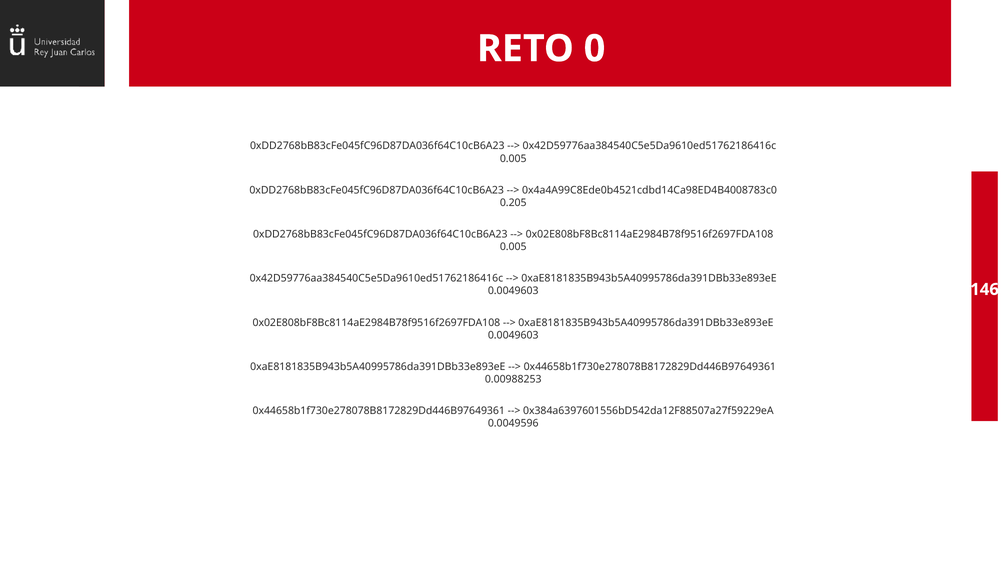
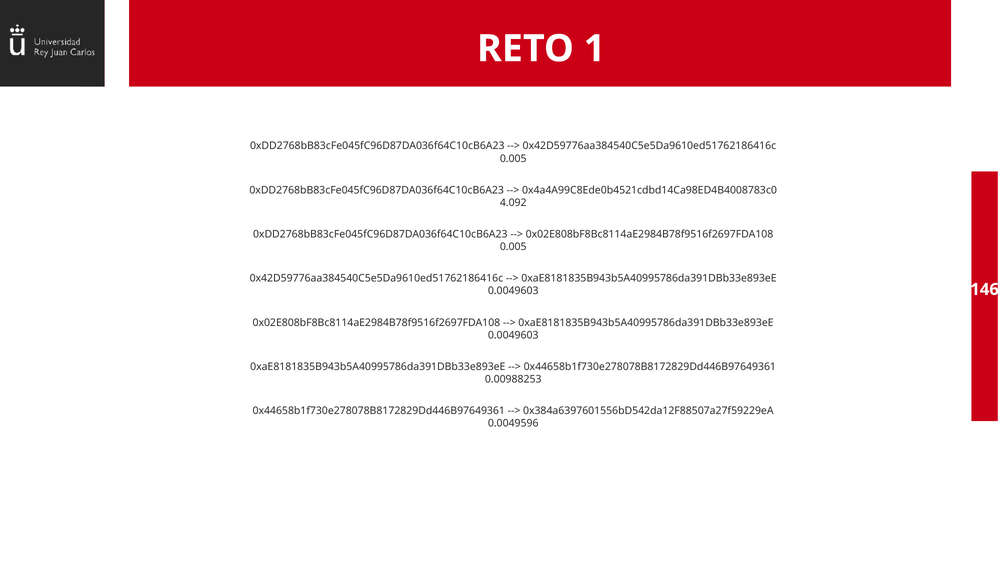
0: 0 -> 1
0.205: 0.205 -> 4.092
